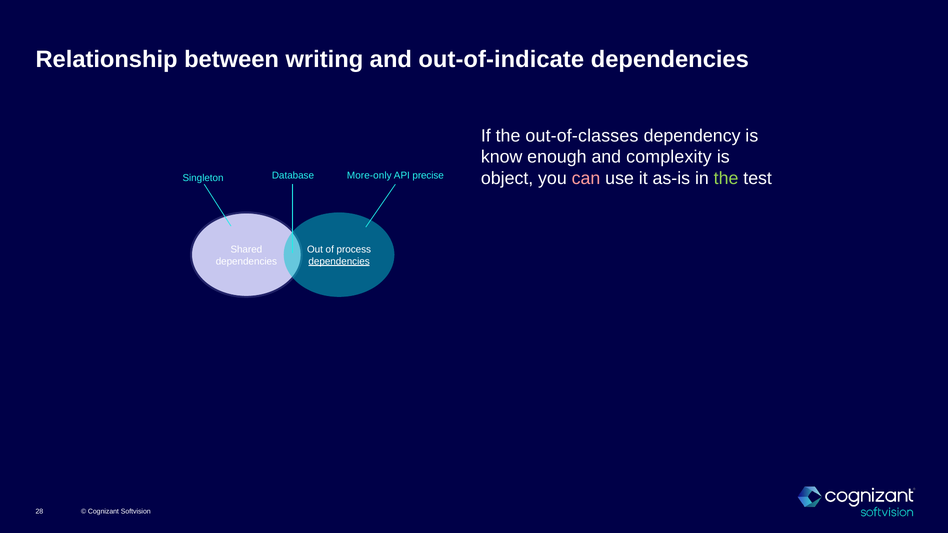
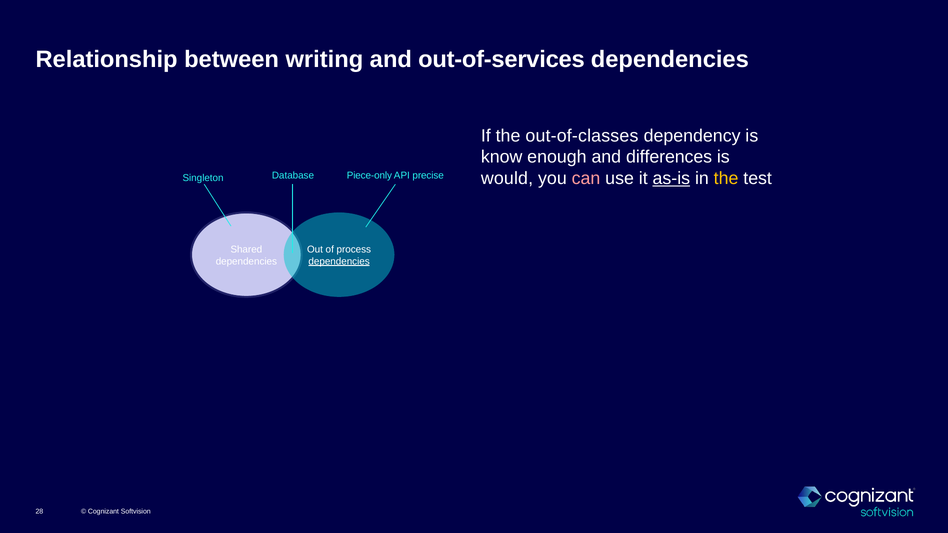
out-of-indicate: out-of-indicate -> out-of-services
complexity: complexity -> differences
object: object -> would
as-is underline: none -> present
the at (726, 179) colour: light green -> yellow
More-only: More-only -> Piece-only
